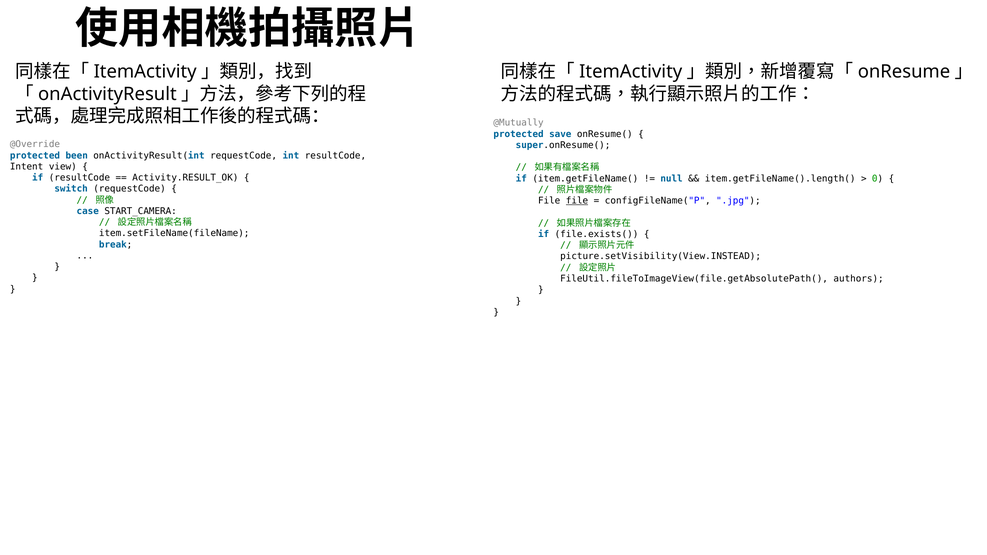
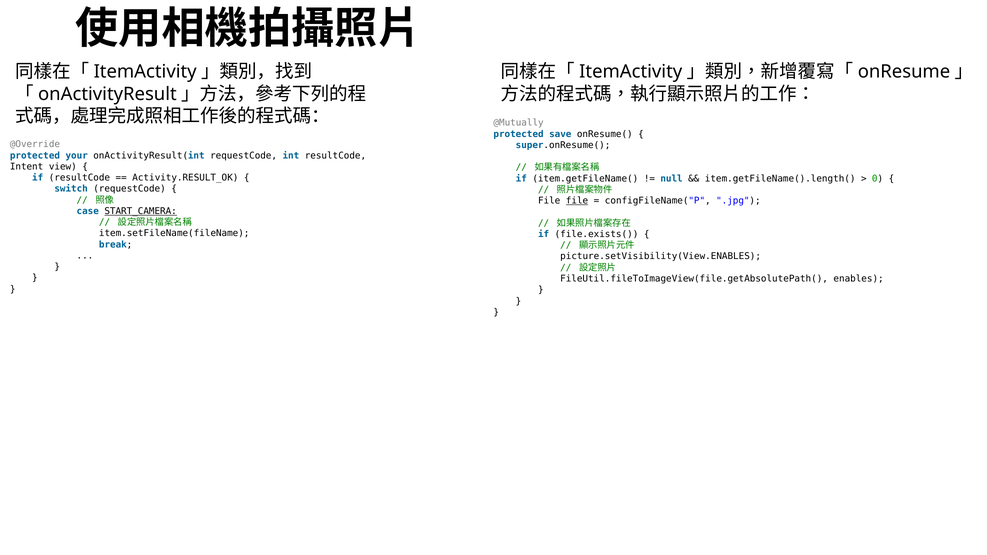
been: been -> your
START_CAMERA underline: none -> present
picture.setVisibility(View.INSTEAD: picture.setVisibility(View.INSTEAD -> picture.setVisibility(View.ENABLES
authors: authors -> enables
